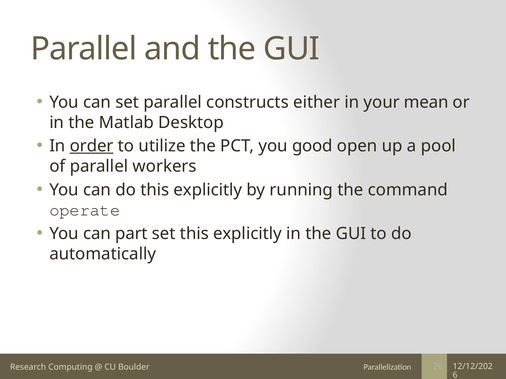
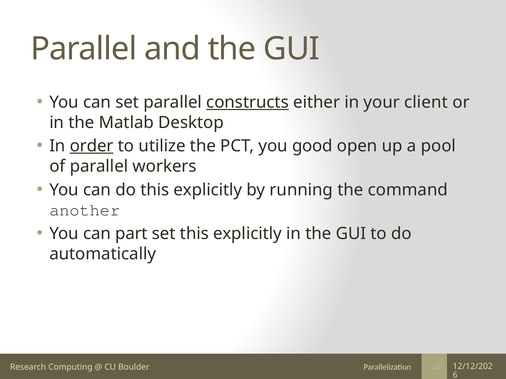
constructs underline: none -> present
mean: mean -> client
operate: operate -> another
